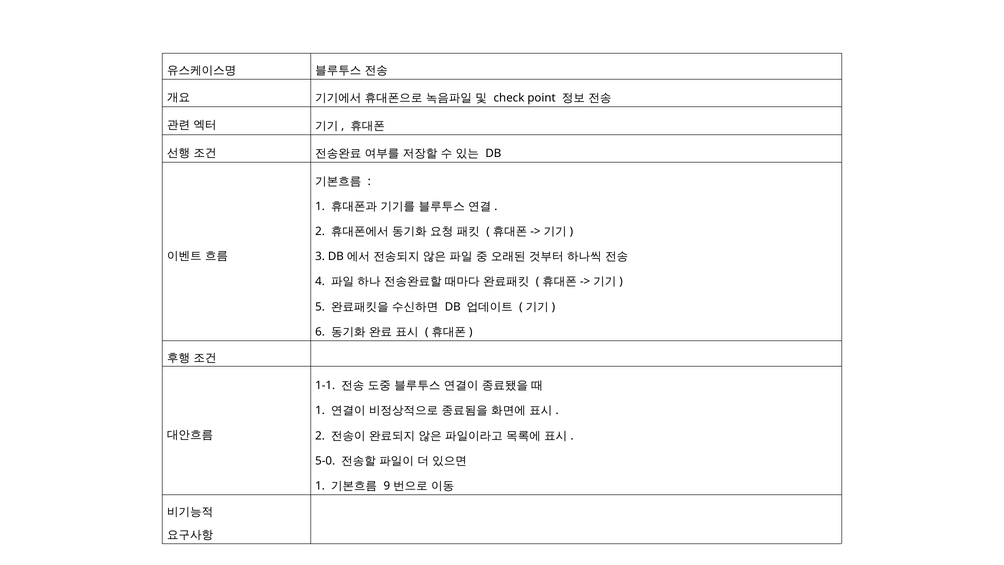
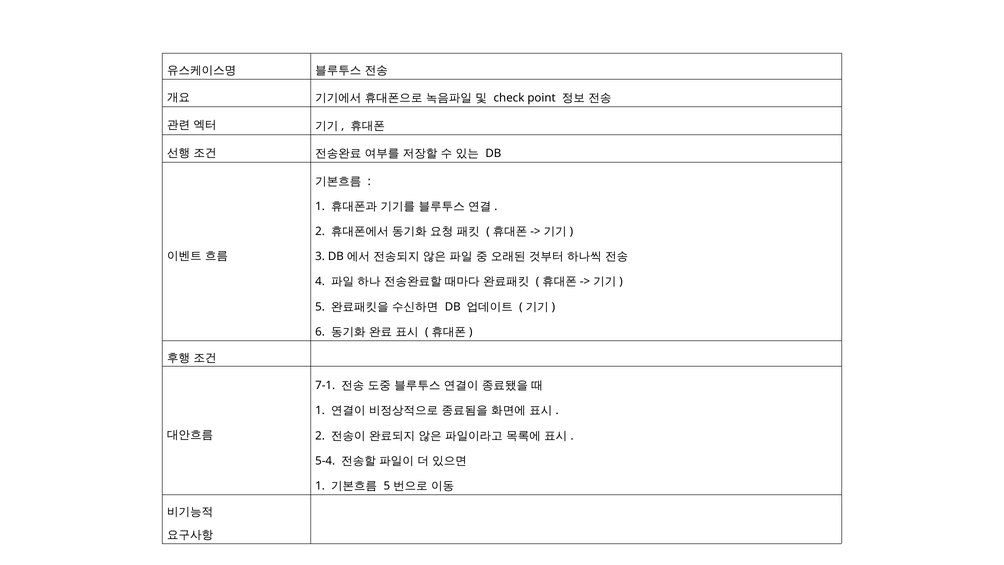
1-1: 1-1 -> 7-1
5-0: 5-0 -> 5-4
9 at (387, 486): 9 -> 5
